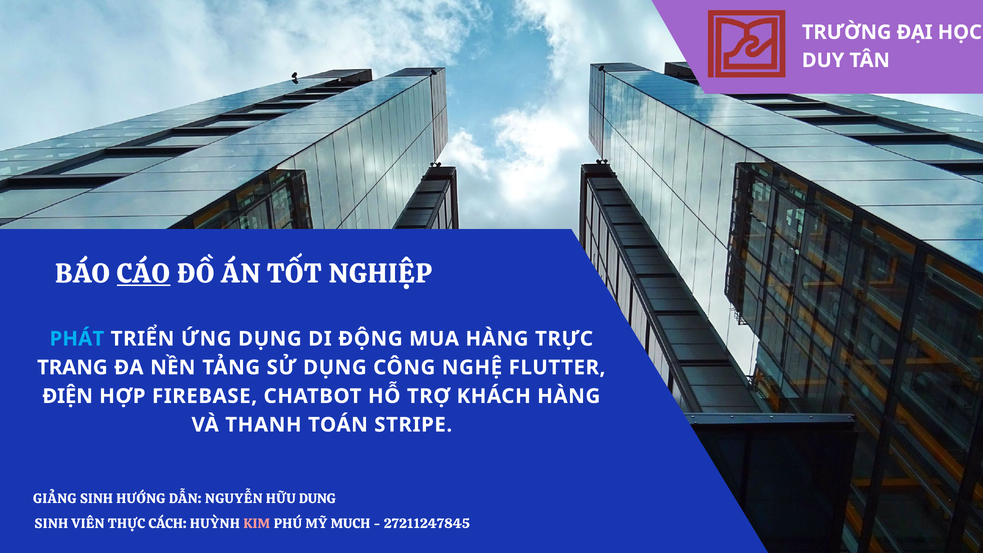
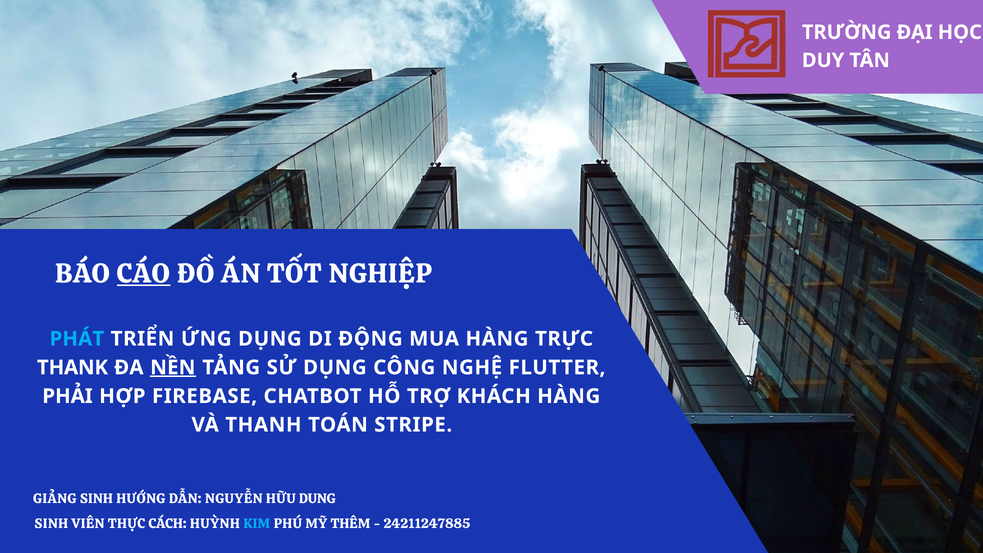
TRANG: TRANG -> THANK
NỀN underline: none -> present
ĐIỆN: ĐIỆN -> PHẢI
KIM colour: pink -> light blue
MUCH: MUCH -> THÊM
27211247845: 27211247845 -> 24211247885
